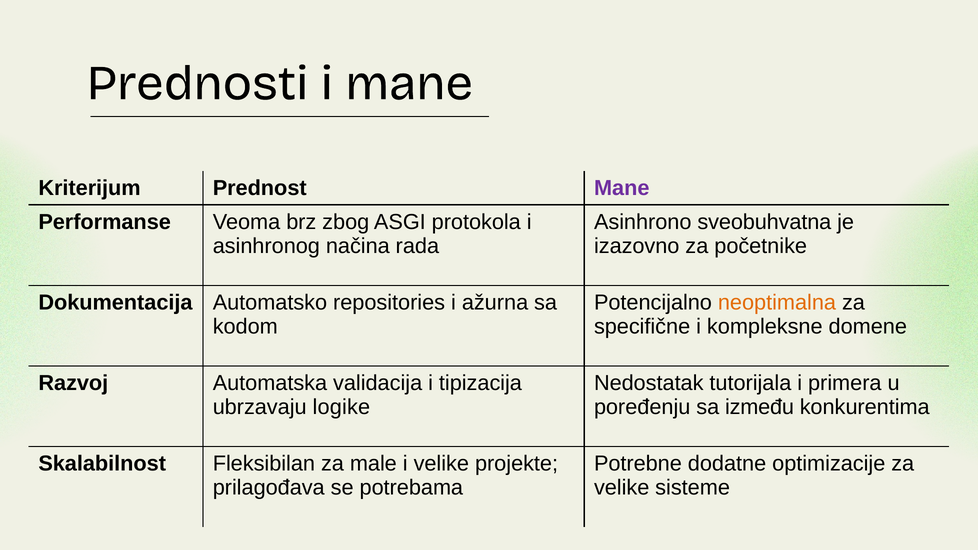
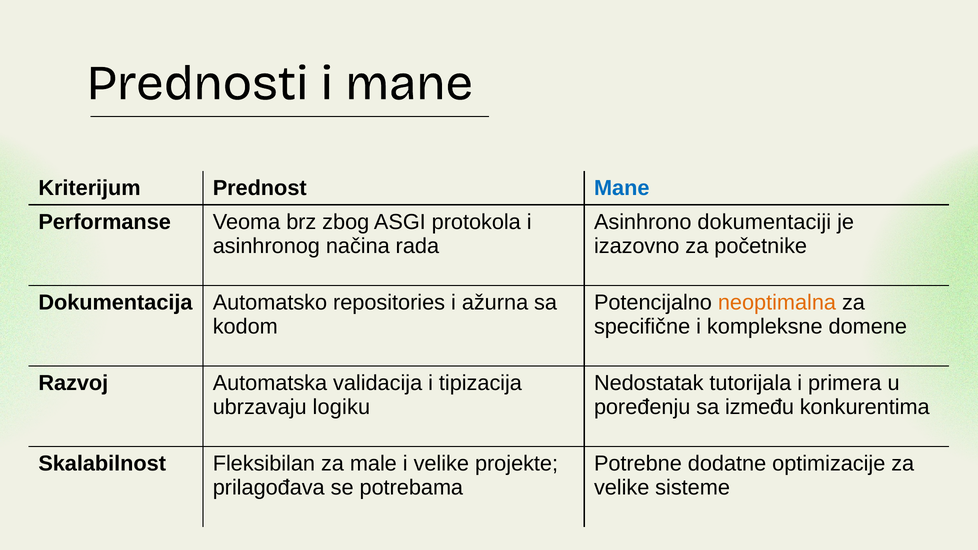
Mane at (622, 188) colour: purple -> blue
sveobuhvatna: sveobuhvatna -> dokumentaciji
logike: logike -> logiku
